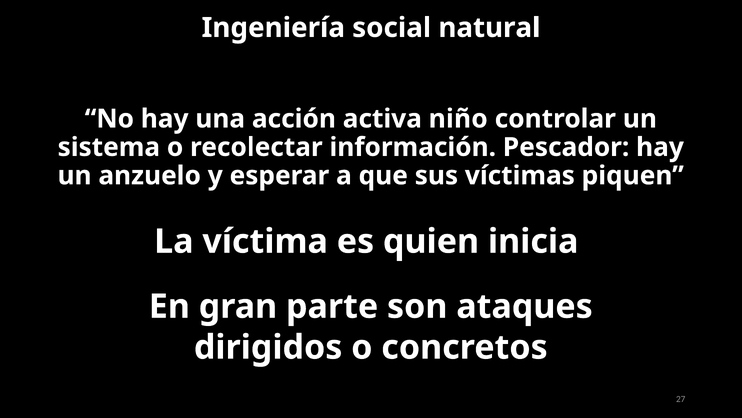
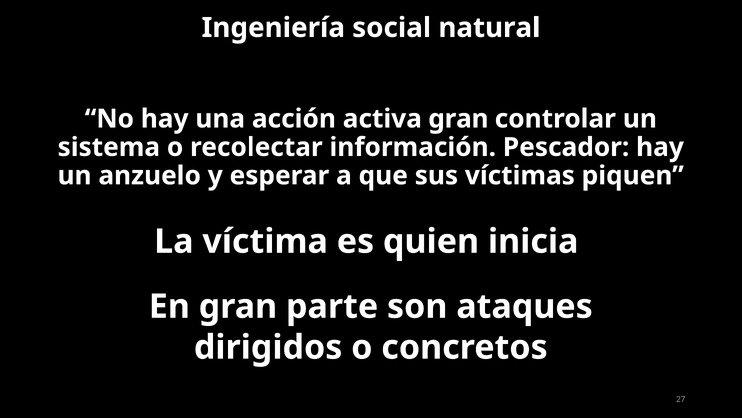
activa niño: niño -> gran
